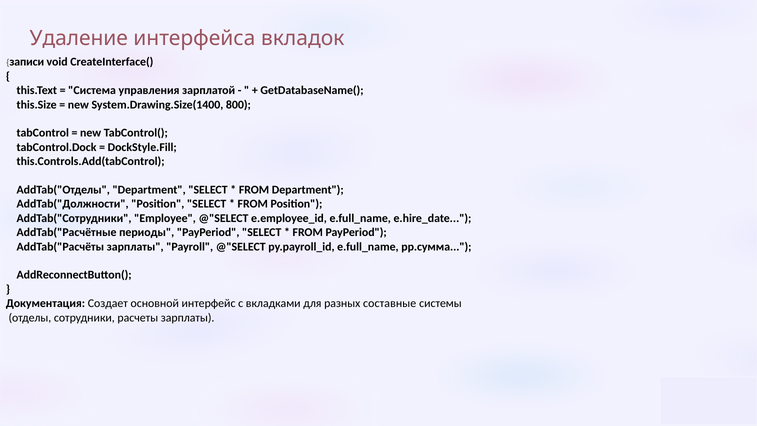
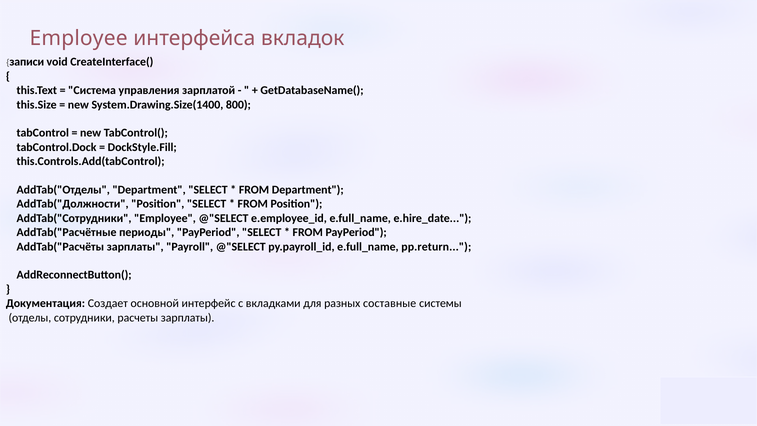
Удаление at (79, 38): Удаление -> Employee
pp.сумма: pp.сумма -> pp.return
